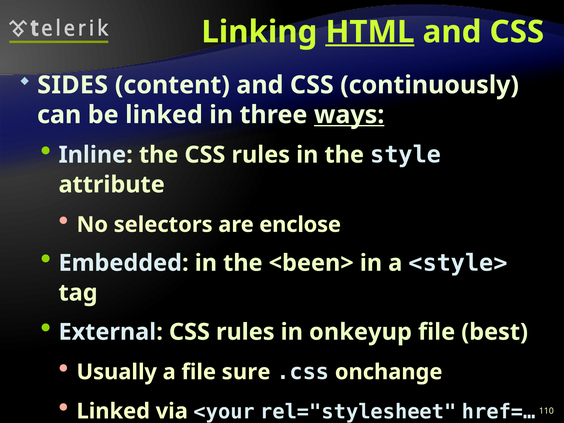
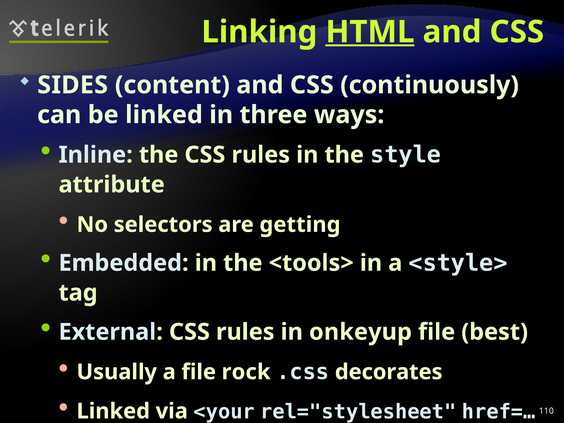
ways underline: present -> none
enclose: enclose -> getting
<been>: <been> -> <tools>
sure: sure -> rock
onchange: onchange -> decorates
